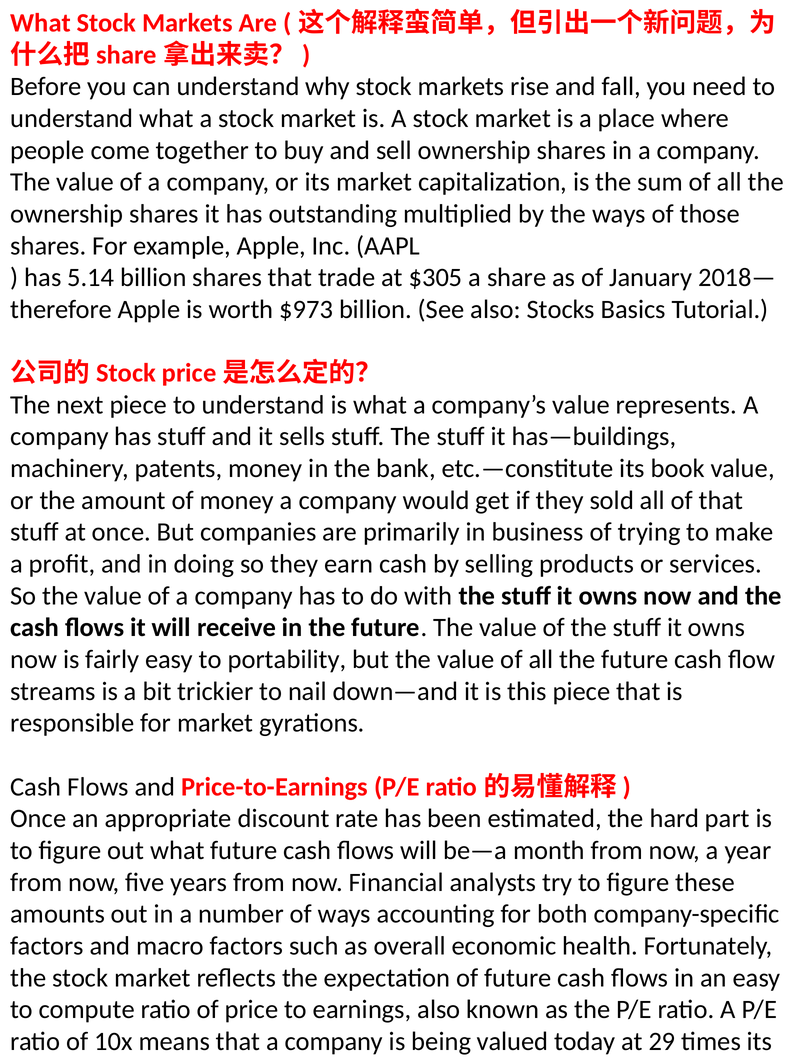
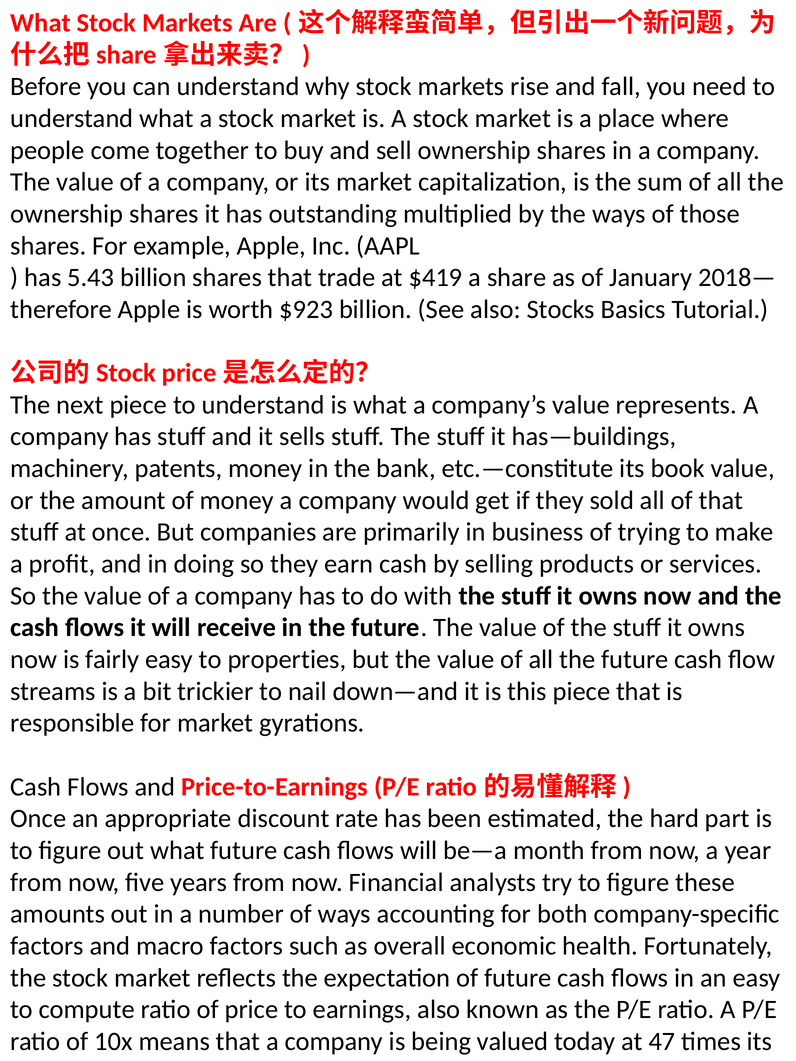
5.14: 5.14 -> 5.43
$305: $305 -> $419
$973: $973 -> $923
portability: portability -> properties
29: 29 -> 47
